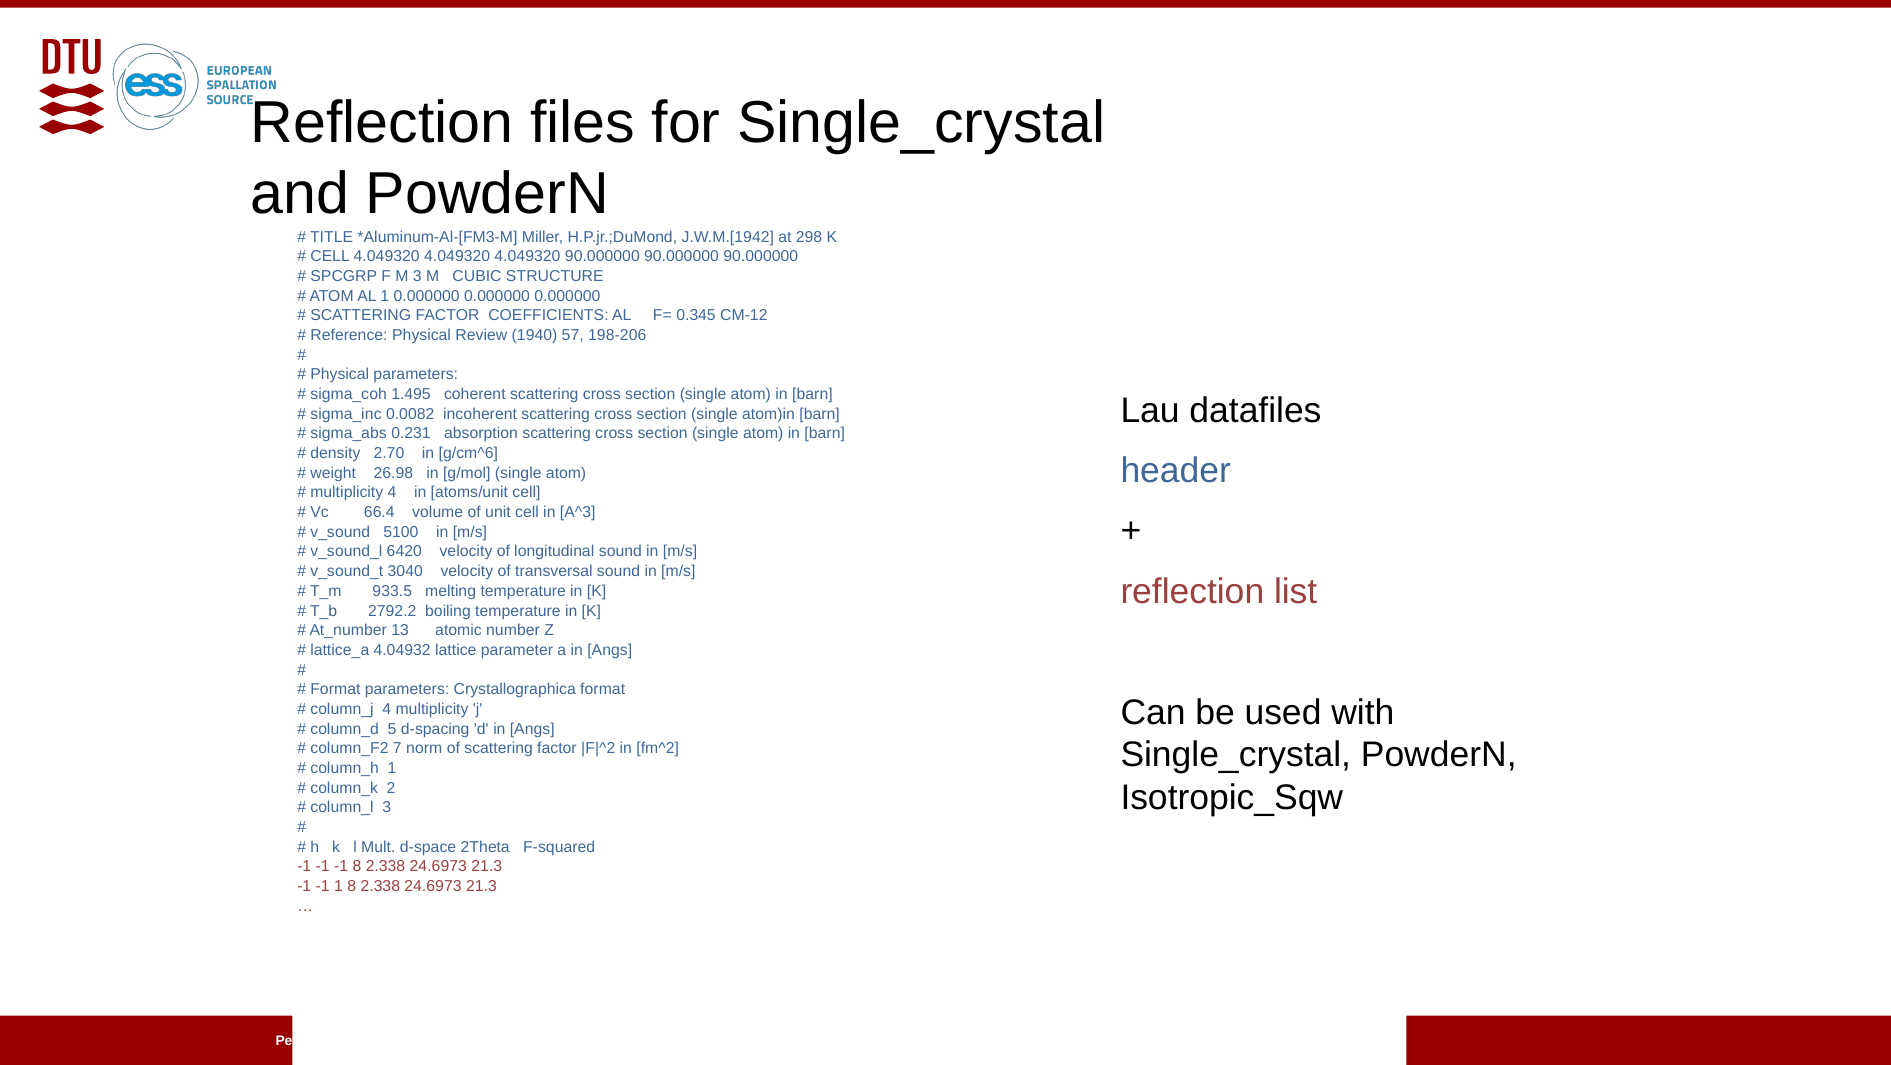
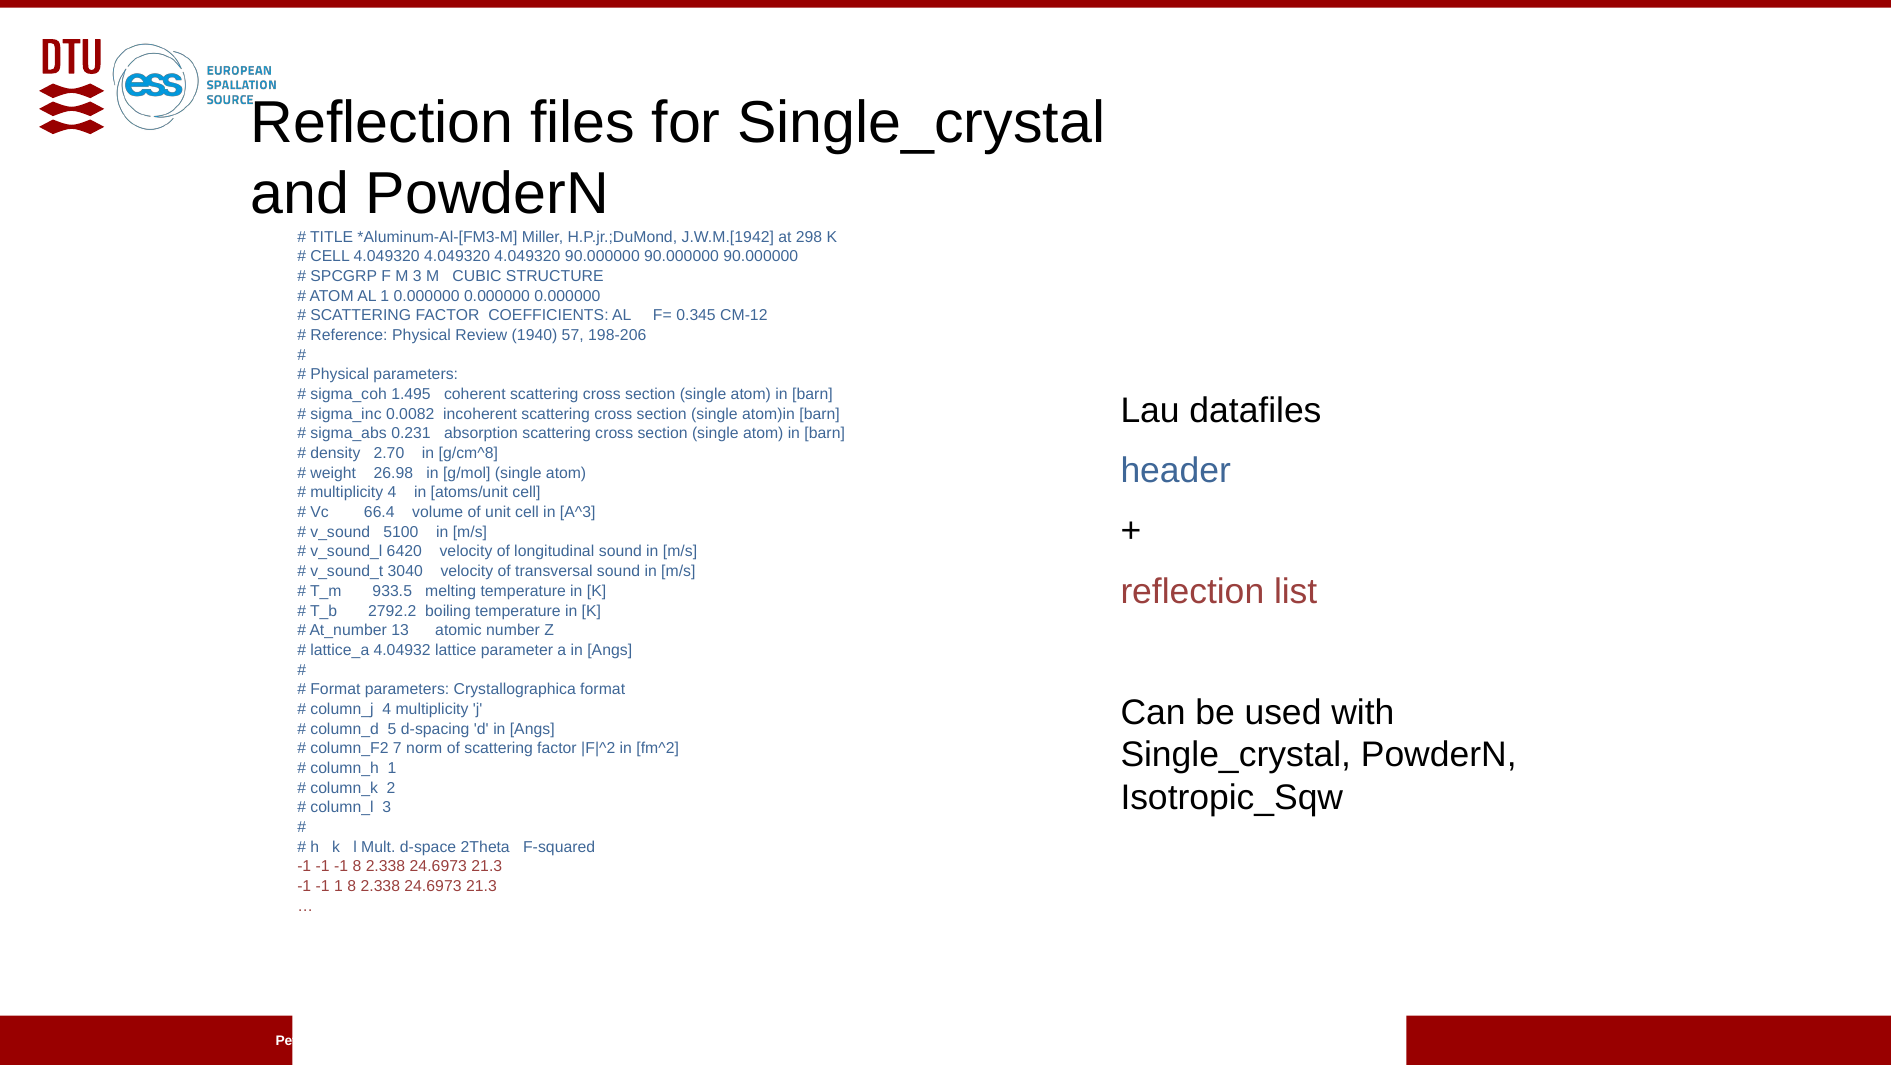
g/cm^6: g/cm^6 -> g/cm^8
